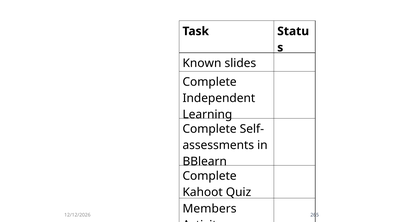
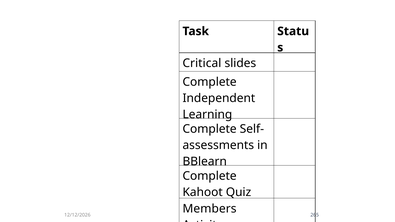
Known: Known -> Critical
